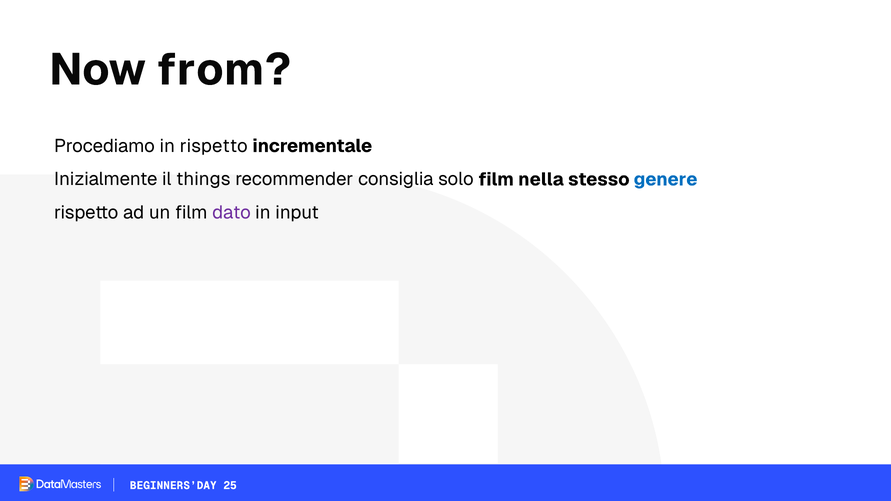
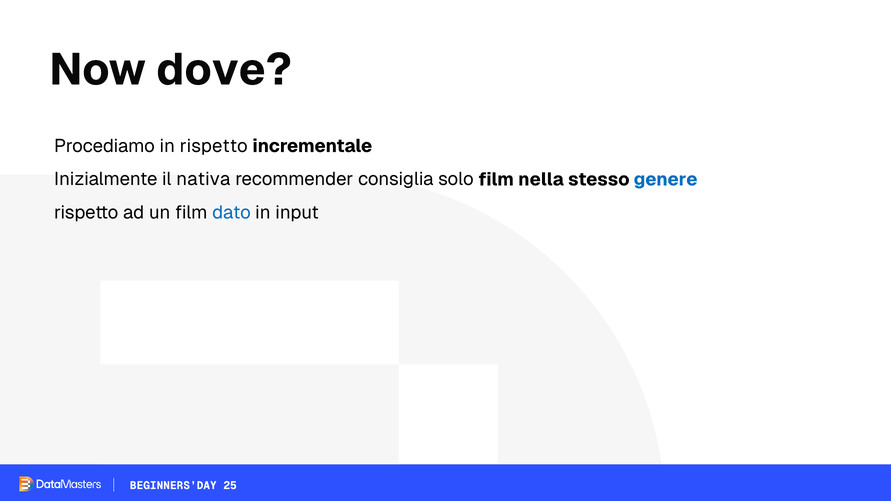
from: from -> dove
things: things -> nativa
dato colour: purple -> blue
